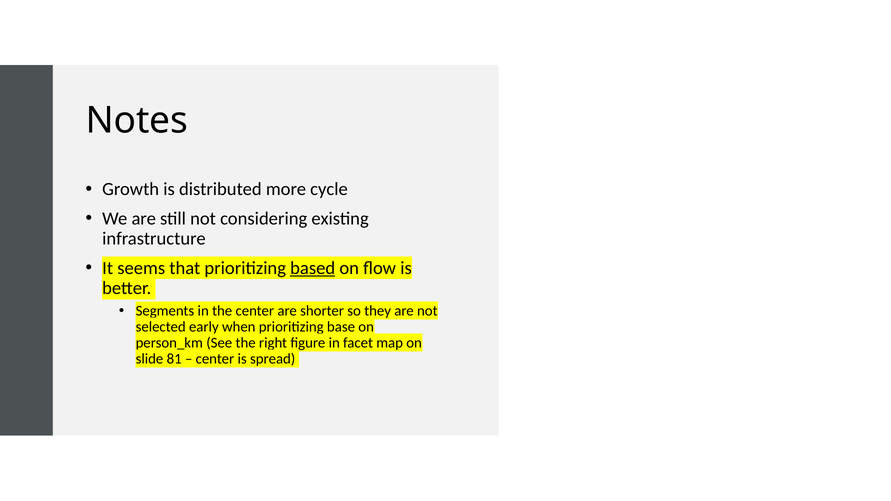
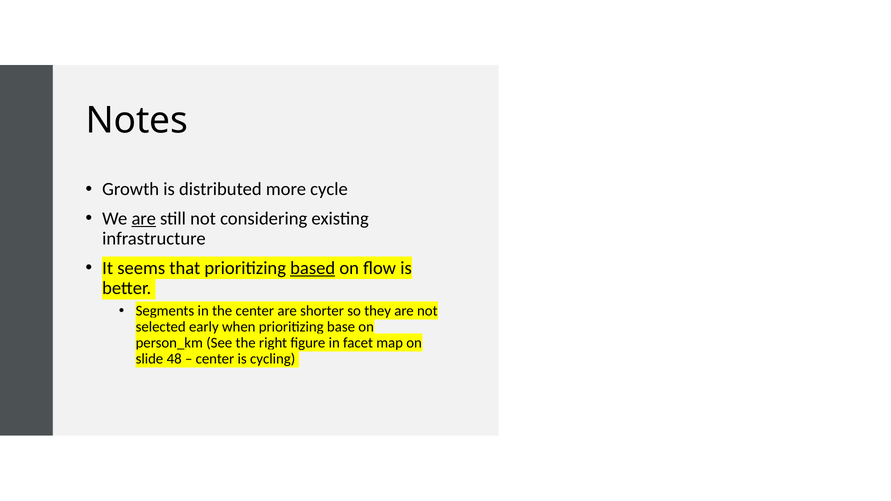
are at (144, 219) underline: none -> present
81: 81 -> 48
spread: spread -> cycling
